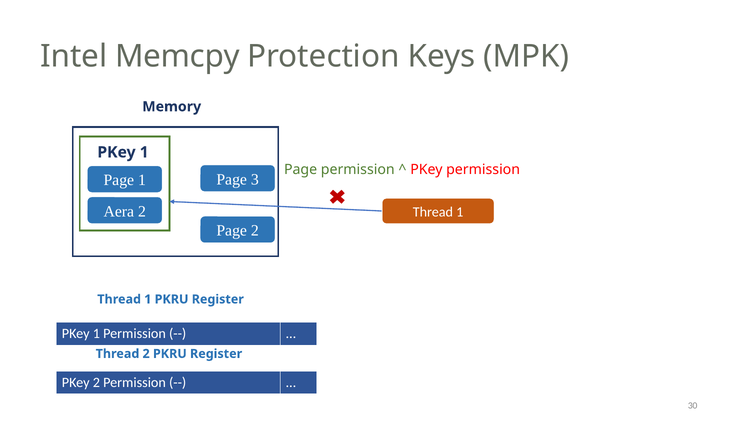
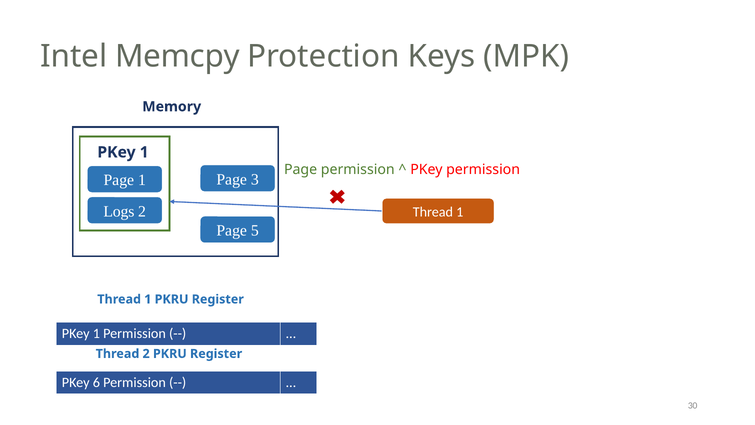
Aera: Aera -> Logs
Page 2: 2 -> 5
PKey 2: 2 -> 6
